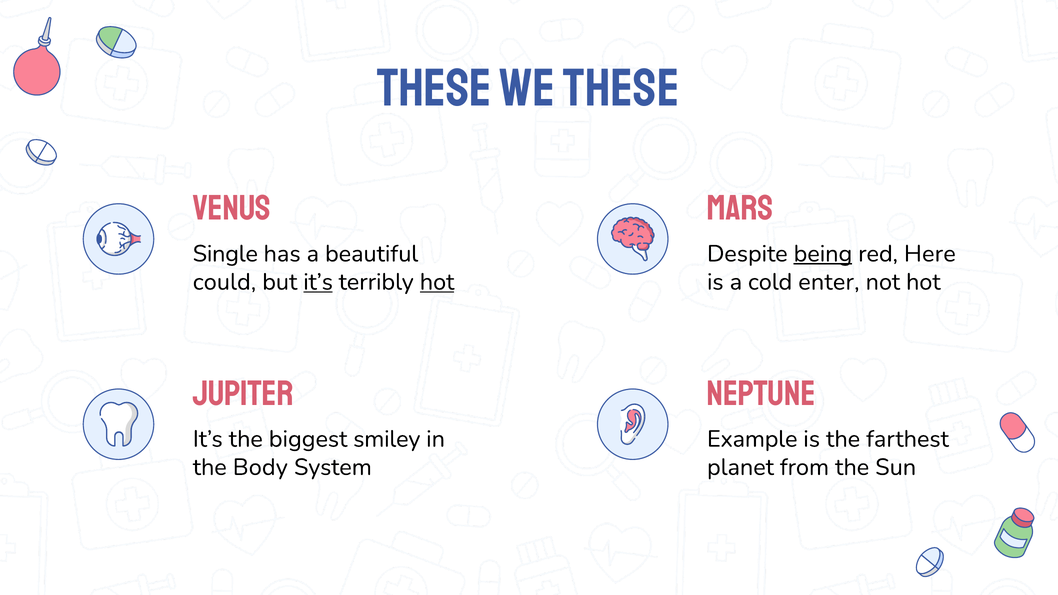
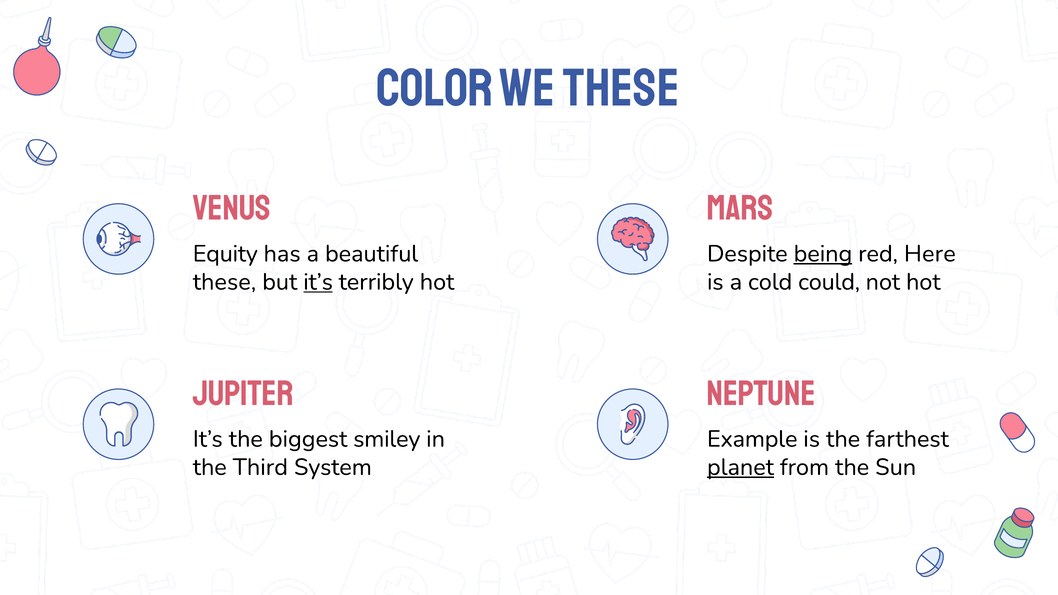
THESE at (435, 88): THESE -> COLOR
Single: Single -> Equity
could at (224, 282): could -> these
hot at (437, 282) underline: present -> none
enter: enter -> could
Body: Body -> Third
planet underline: none -> present
